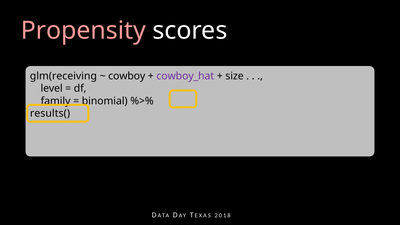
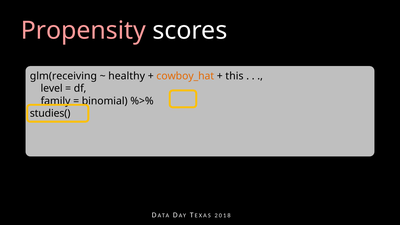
cowboy: cowboy -> healthy
cowboy_hat colour: purple -> orange
size: size -> this
results(: results( -> studies(
